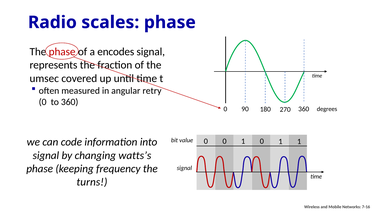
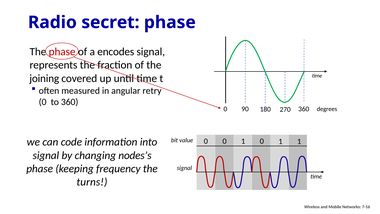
scales: scales -> secret
umsec: umsec -> joining
watts’s: watts’s -> nodes’s
